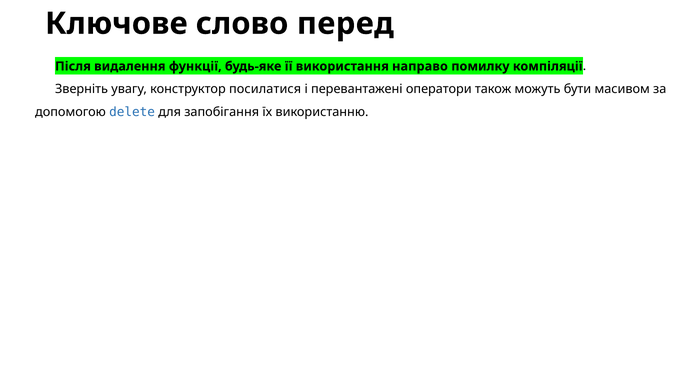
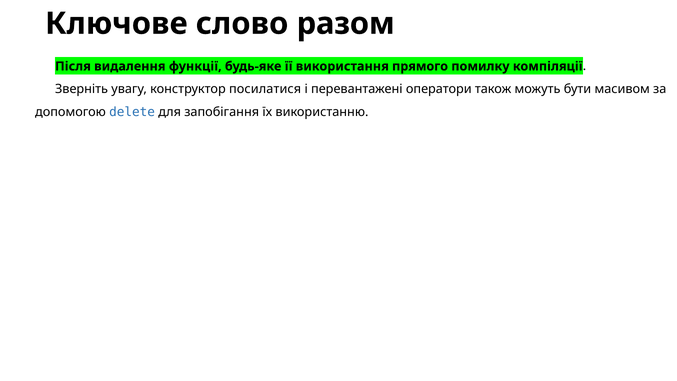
перед: перед -> разом
направо: направо -> прямого
